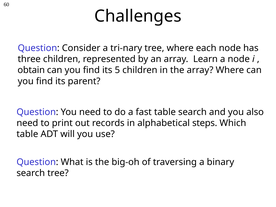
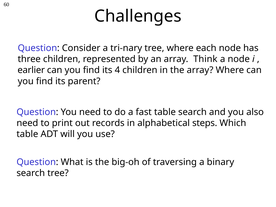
Learn: Learn -> Think
obtain: obtain -> earlier
5: 5 -> 4
